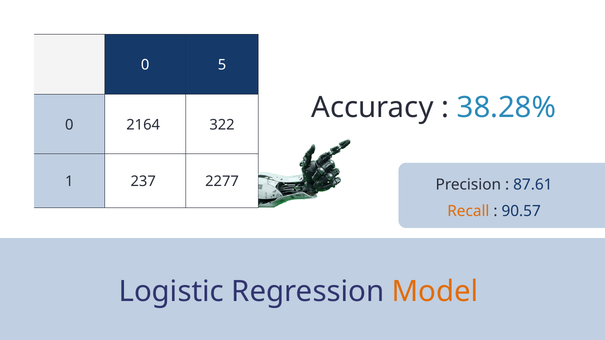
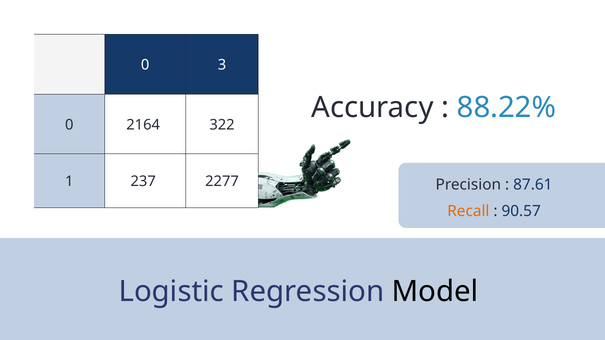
5: 5 -> 3
38.28%: 38.28% -> 88.22%
Model colour: orange -> black
